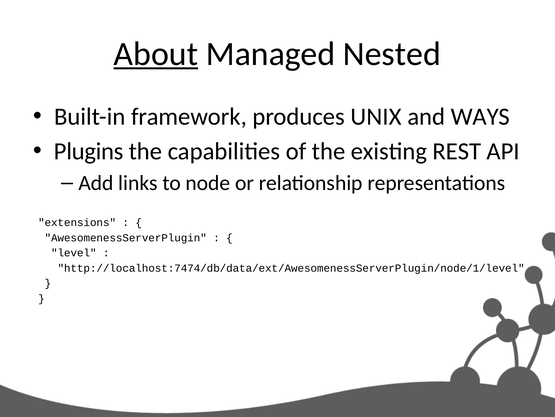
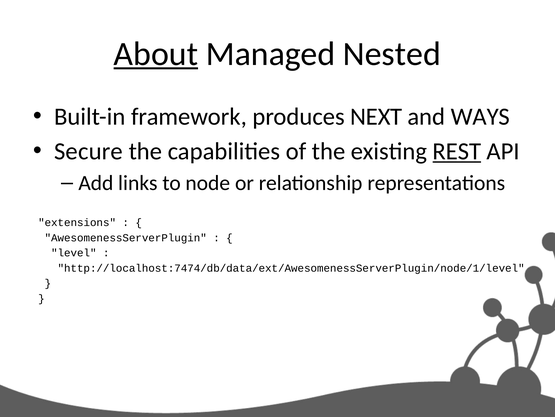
UNIX: UNIX -> NEXT
Plugins: Plugins -> Secure
REST underline: none -> present
